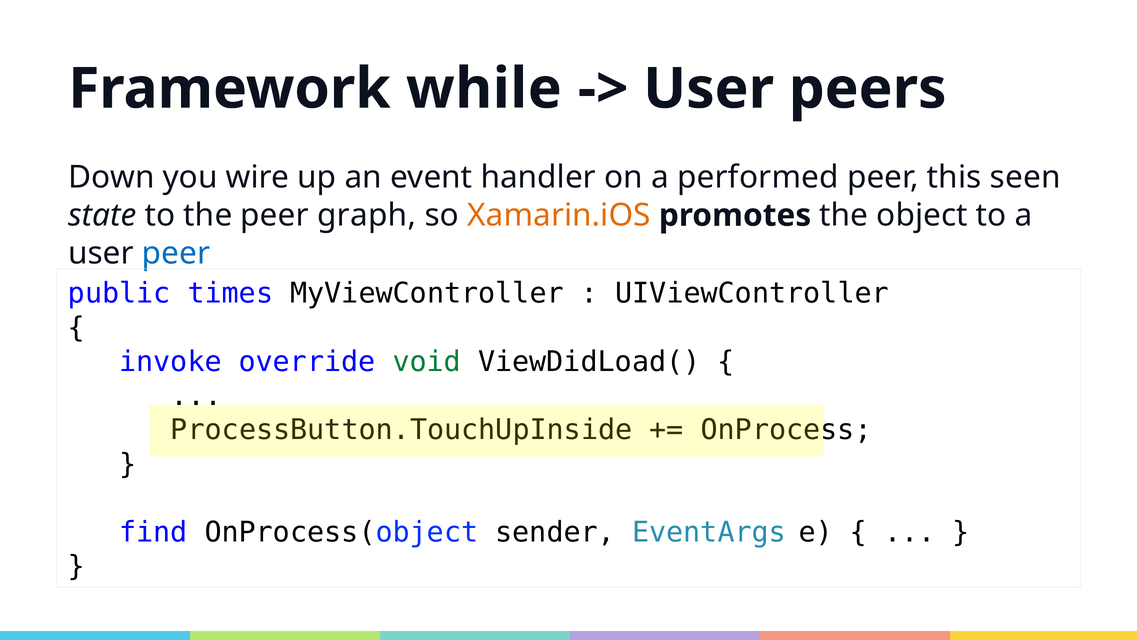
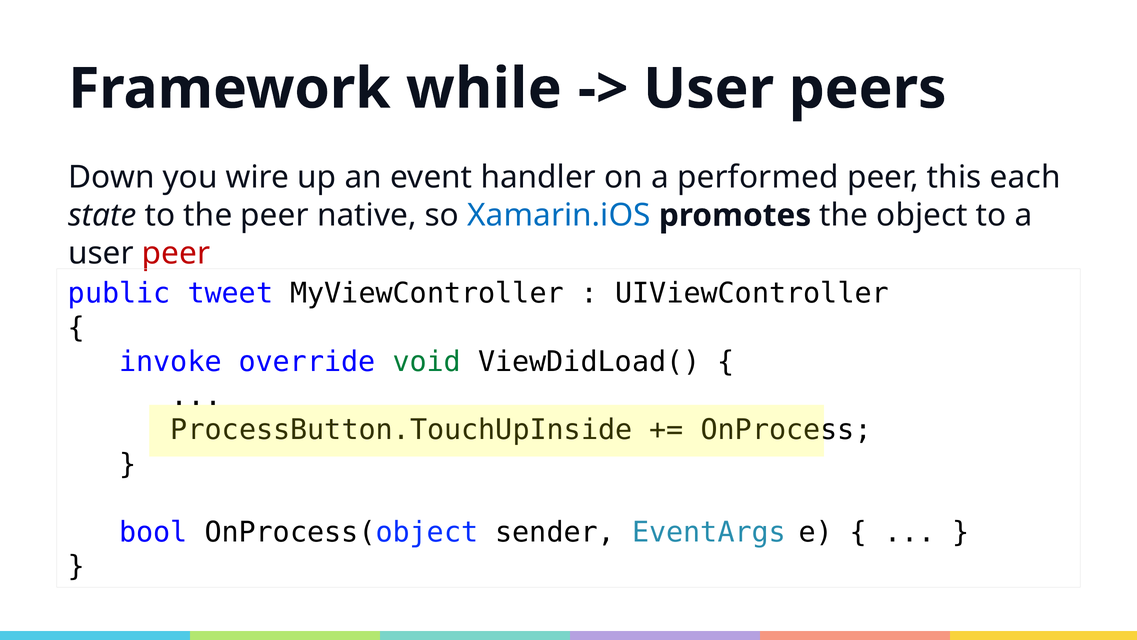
seen: seen -> each
graph: graph -> native
Xamarin.iOS colour: orange -> blue
peer at (176, 253) colour: blue -> red
times: times -> tweet
find: find -> bool
